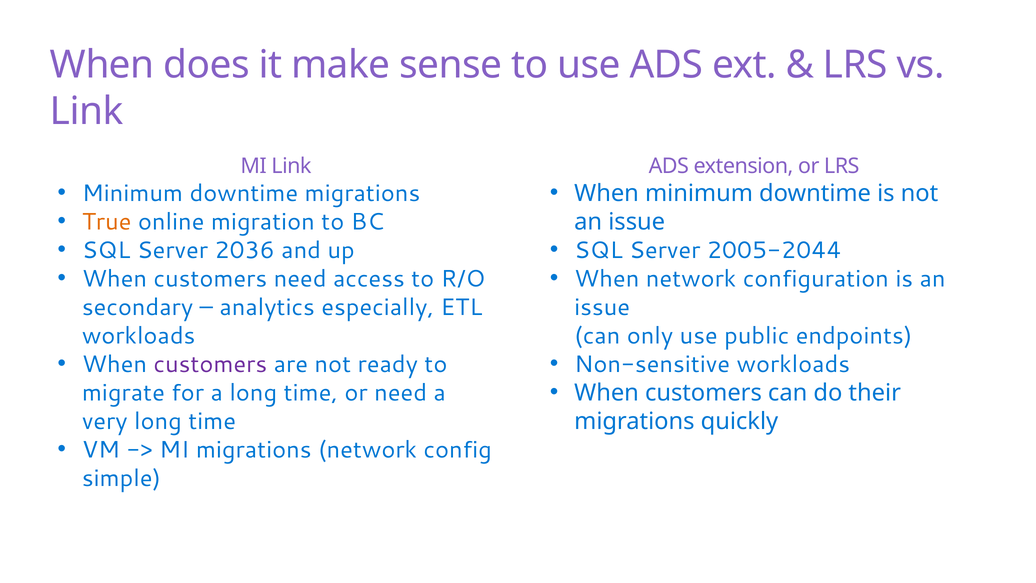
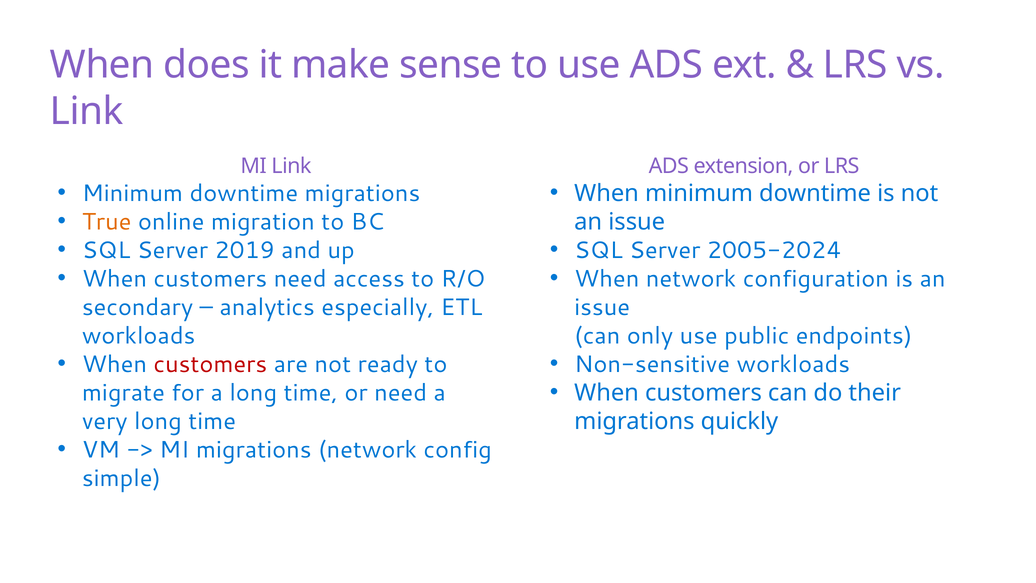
2036: 2036 -> 2019
2005-2044: 2005-2044 -> 2005-2024
customers at (210, 364) colour: purple -> red
